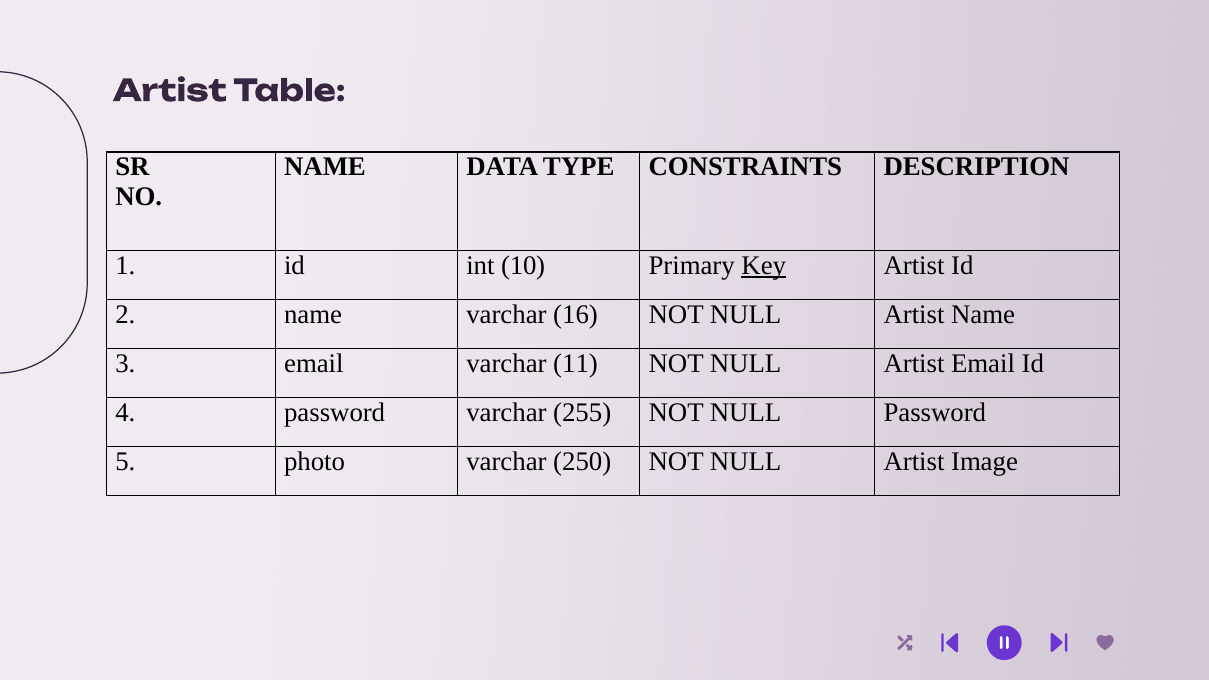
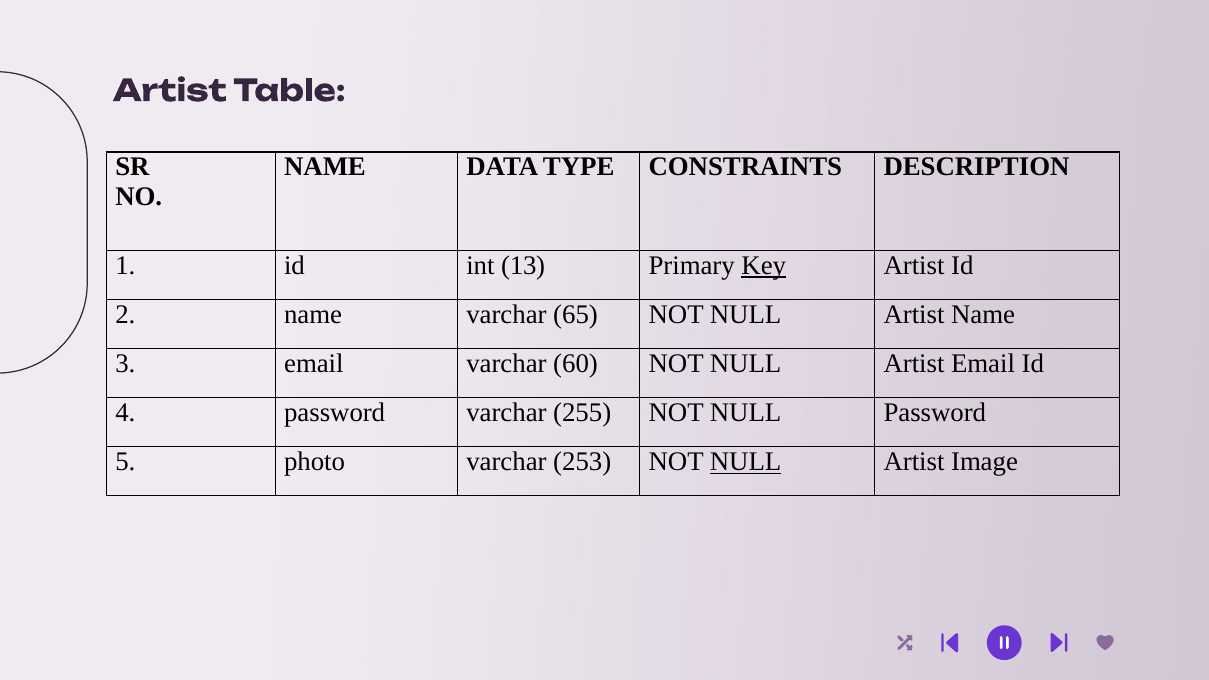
10: 10 -> 13
16: 16 -> 65
11: 11 -> 60
250: 250 -> 253
NULL at (746, 462) underline: none -> present
